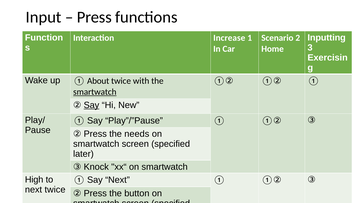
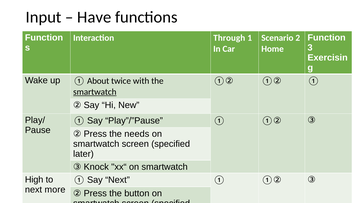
Press at (94, 17): Press -> Have
Inputting at (327, 38): Inputting -> Function
Increase: Increase -> Through
Say at (91, 105) underline: present -> none
next twice: twice -> more
